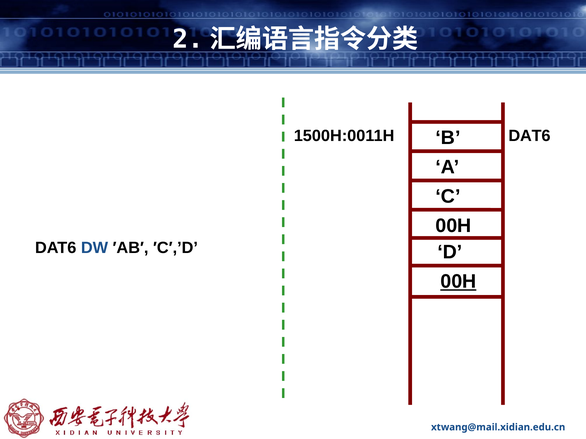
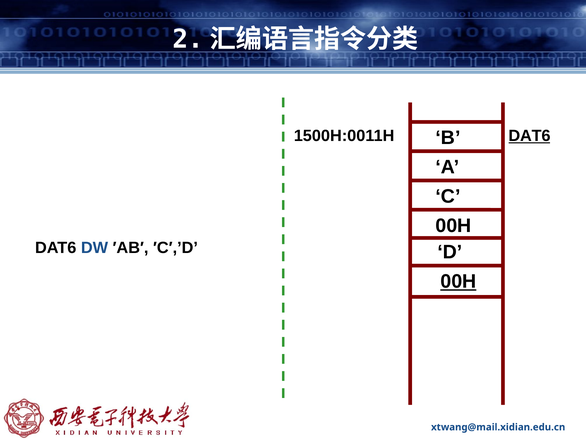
DAT6 at (529, 136) underline: none -> present
